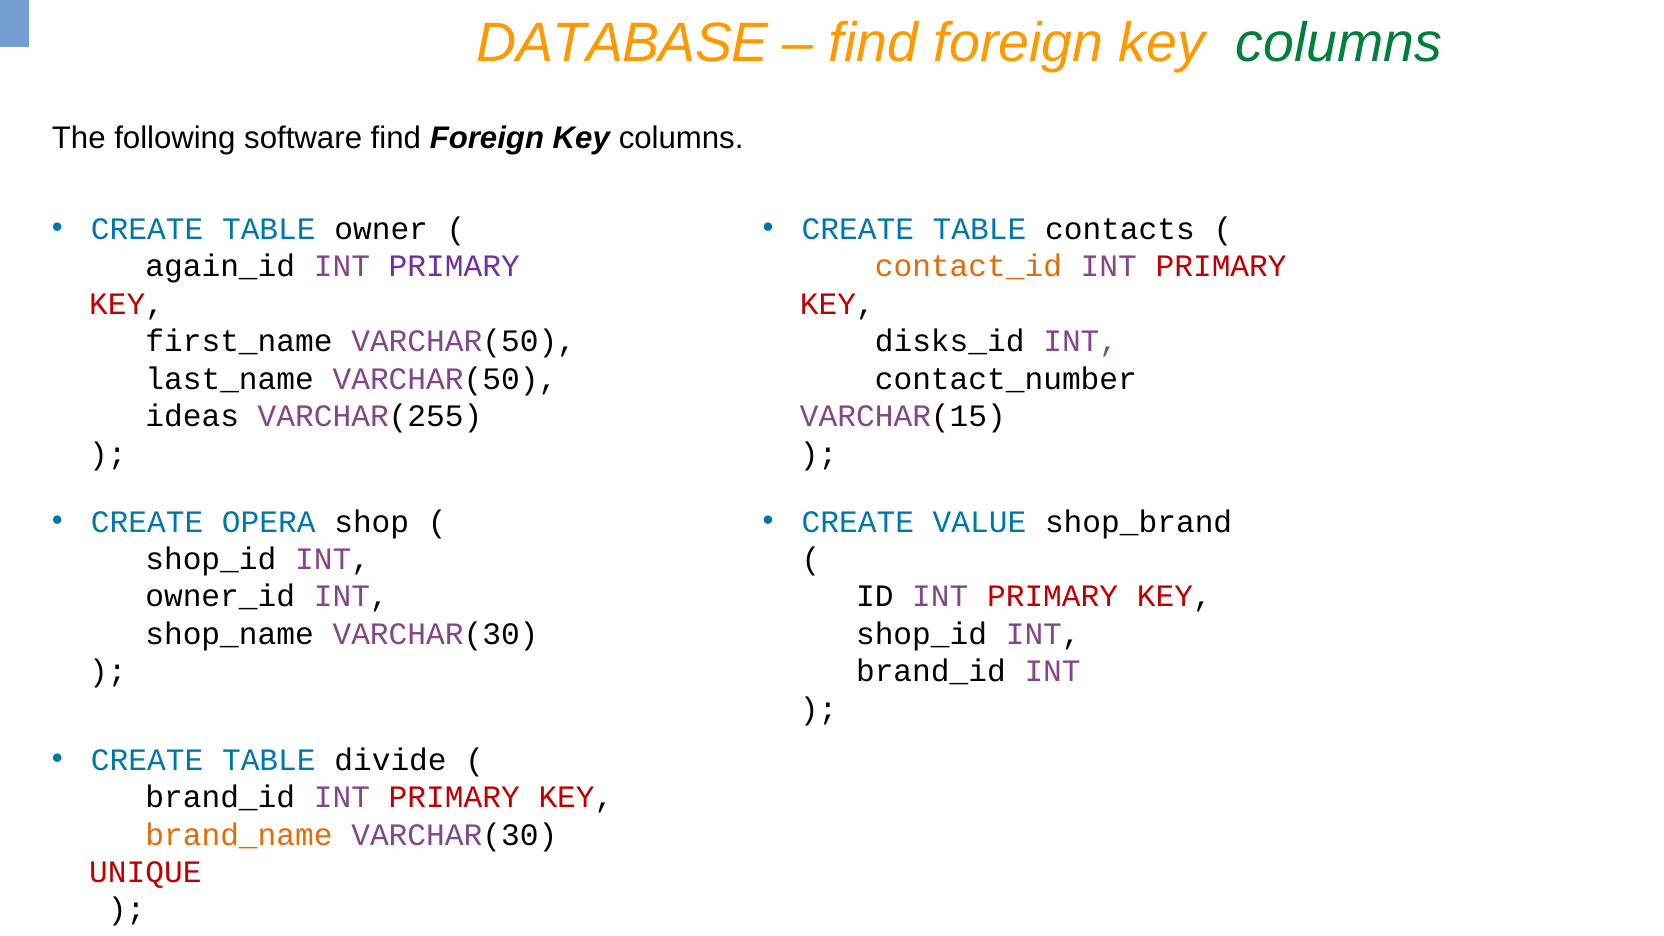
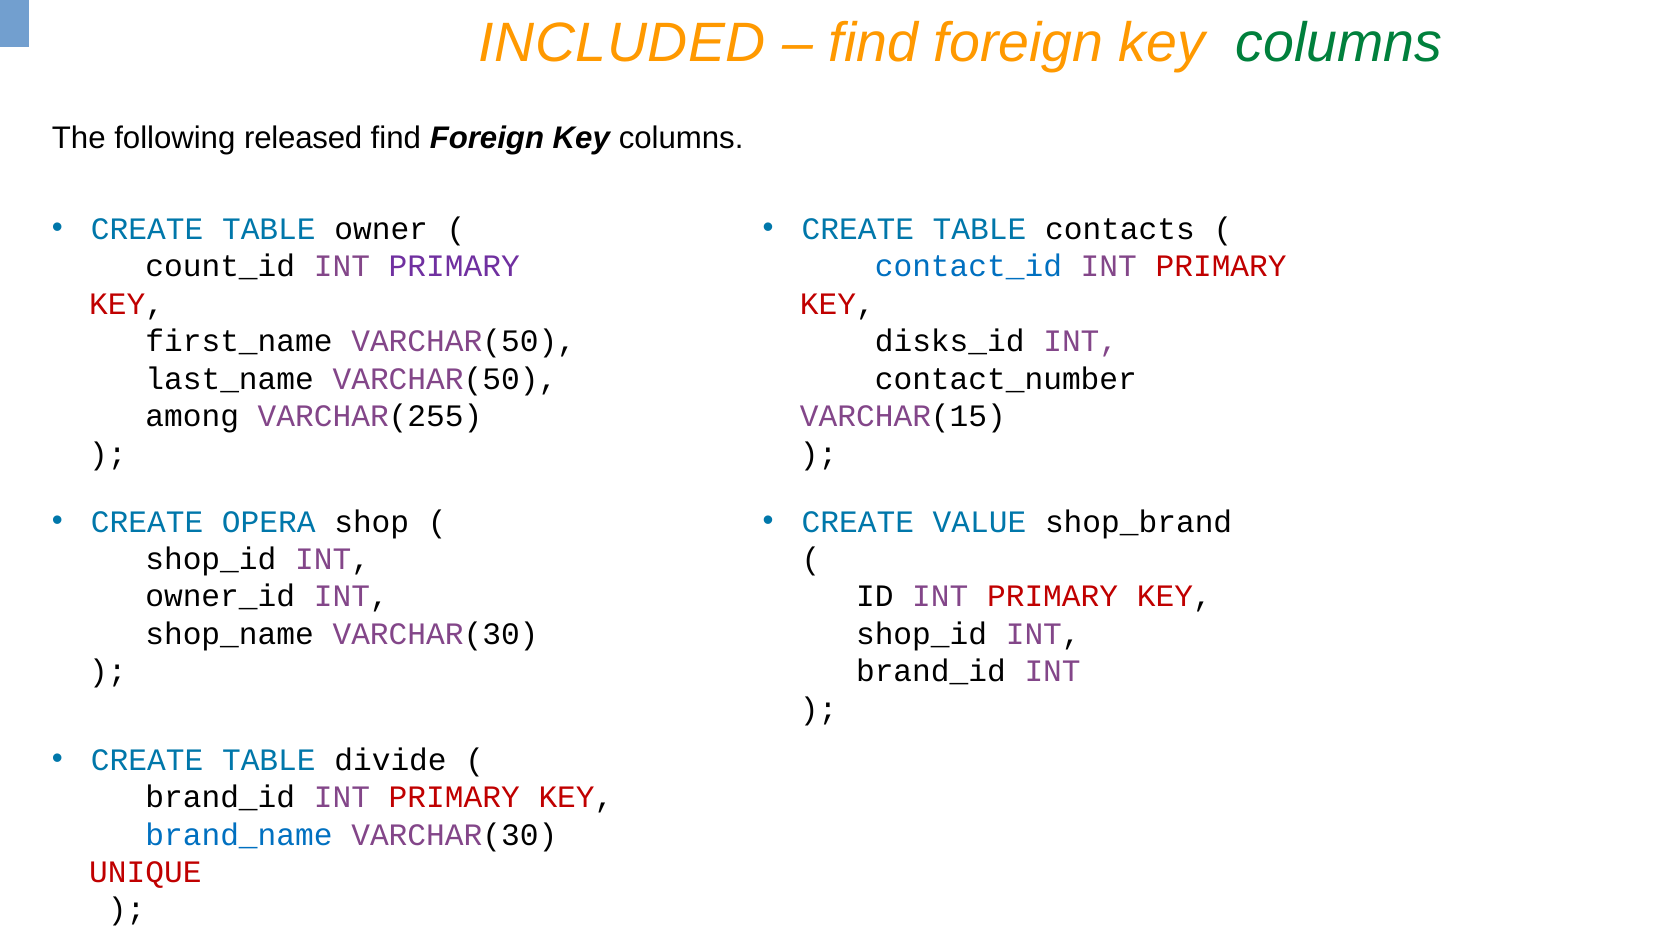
DATABASE: DATABASE -> INCLUDED
software: software -> released
again_id: again_id -> count_id
contact_id colour: orange -> blue
ideas: ideas -> among
brand_name colour: orange -> blue
